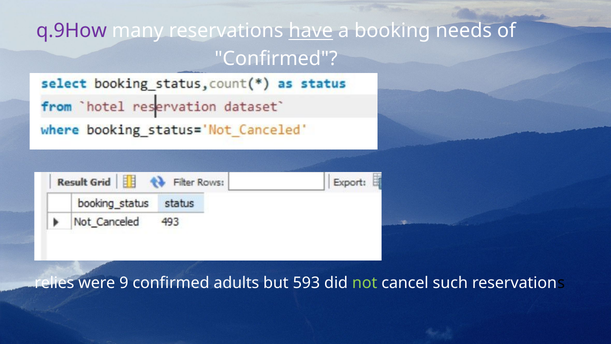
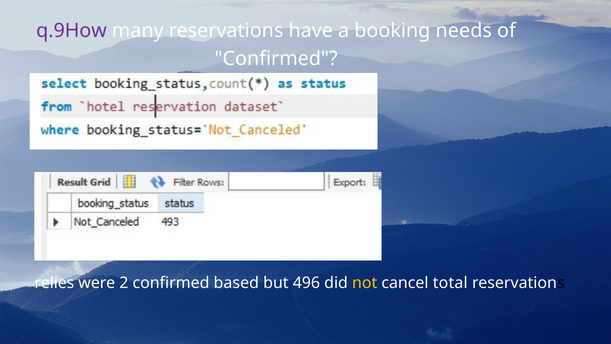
have underline: present -> none
9: 9 -> 2
adults: adults -> based
593: 593 -> 496
not colour: light green -> yellow
such: such -> total
